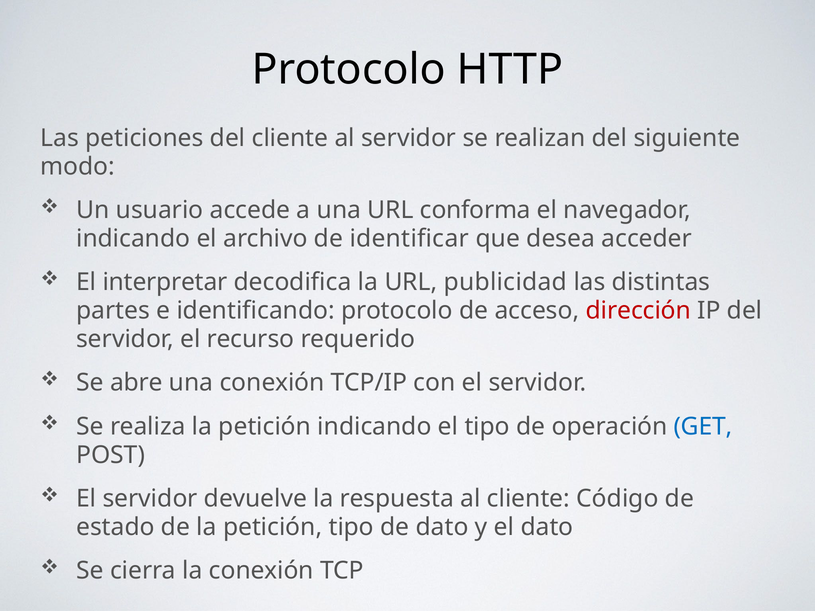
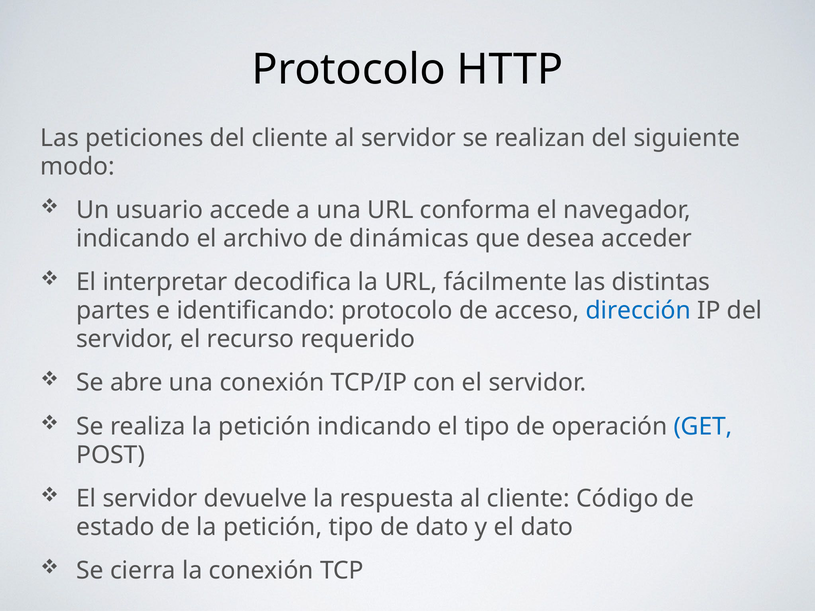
identificar: identificar -> dinámicas
publicidad: publicidad -> fácilmente
dirección colour: red -> blue
